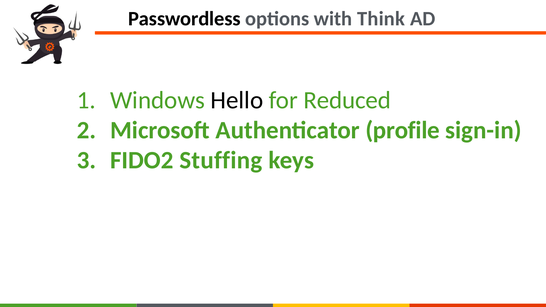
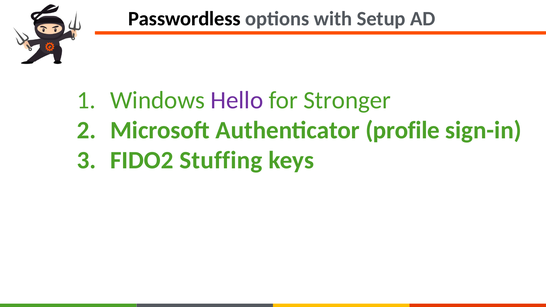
Think: Think -> Setup
Hello colour: black -> purple
Reduced: Reduced -> Stronger
